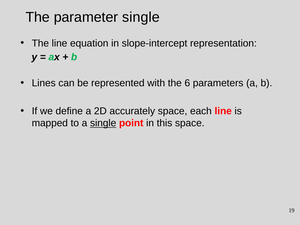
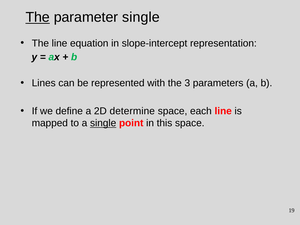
The at (38, 17) underline: none -> present
6: 6 -> 3
accurately: accurately -> determine
